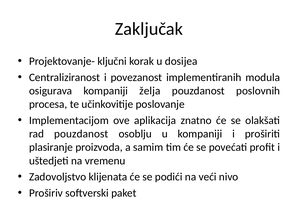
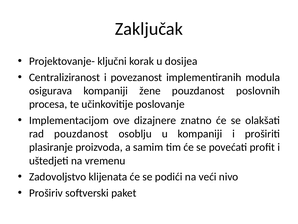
želja: želja -> žene
aplikacija: aplikacija -> dizajnere
